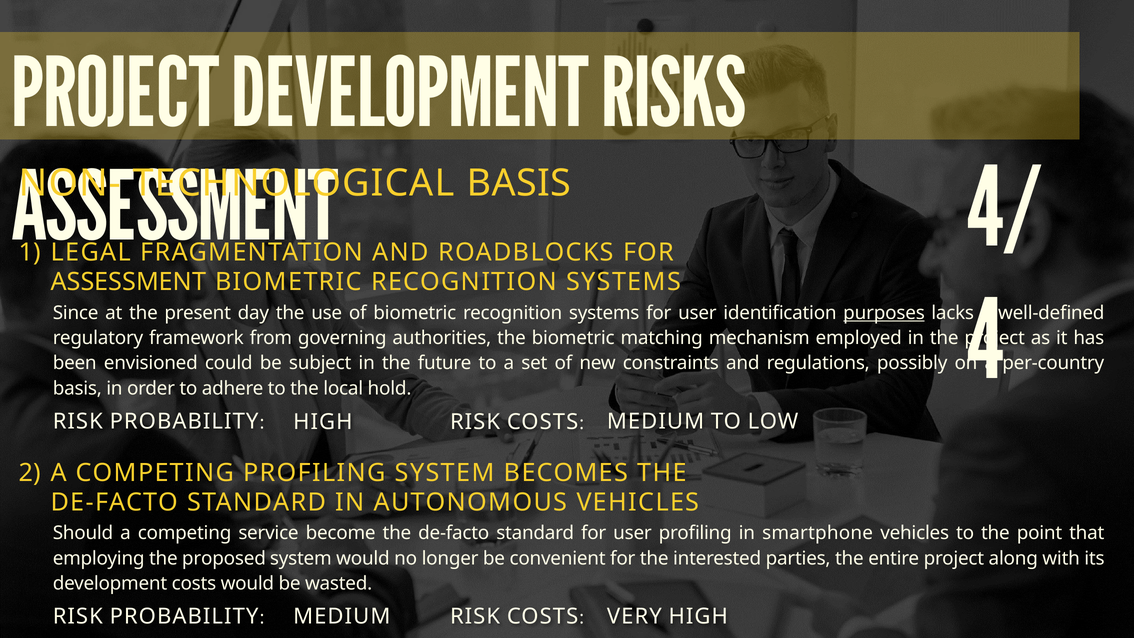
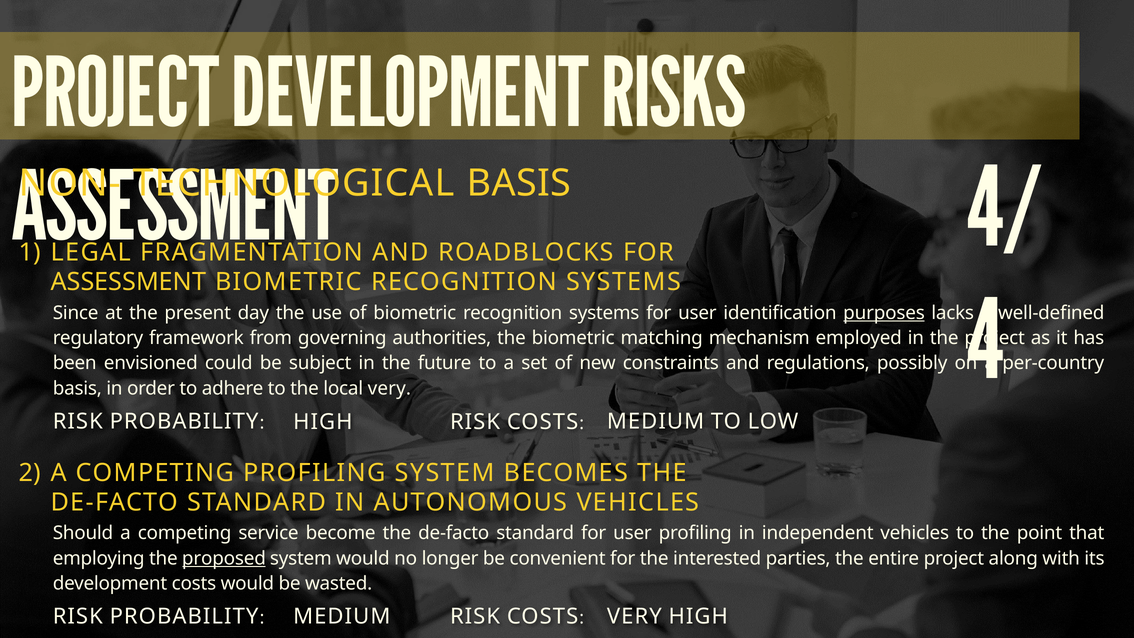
hold at (389, 388): hold -> very
smartphone: smartphone -> independent
proposed underline: none -> present
